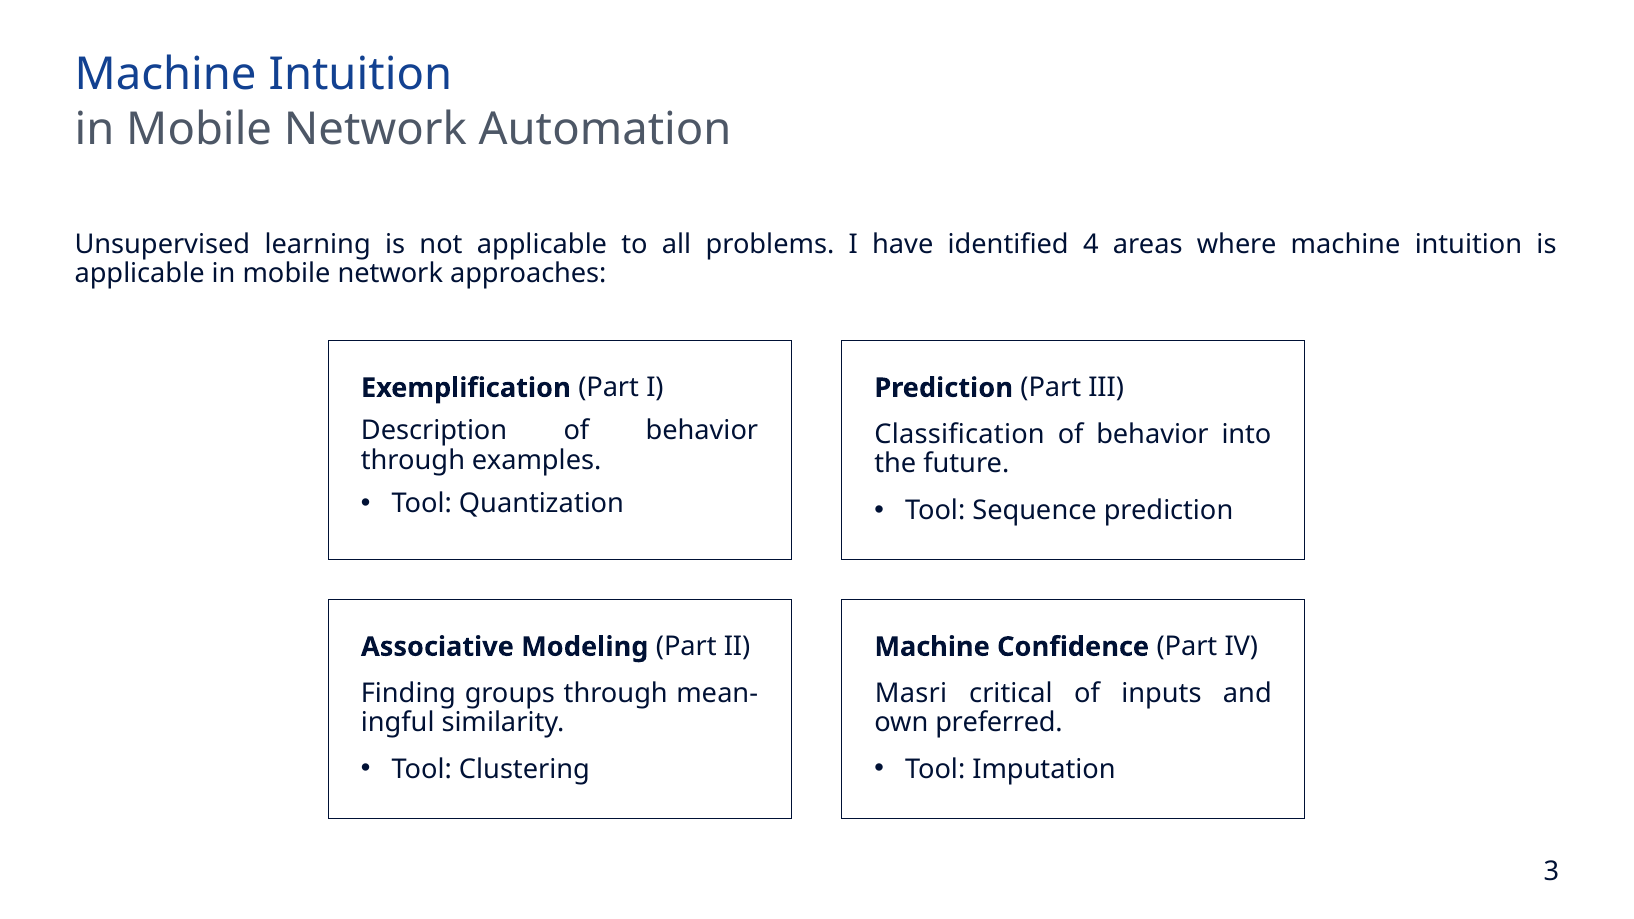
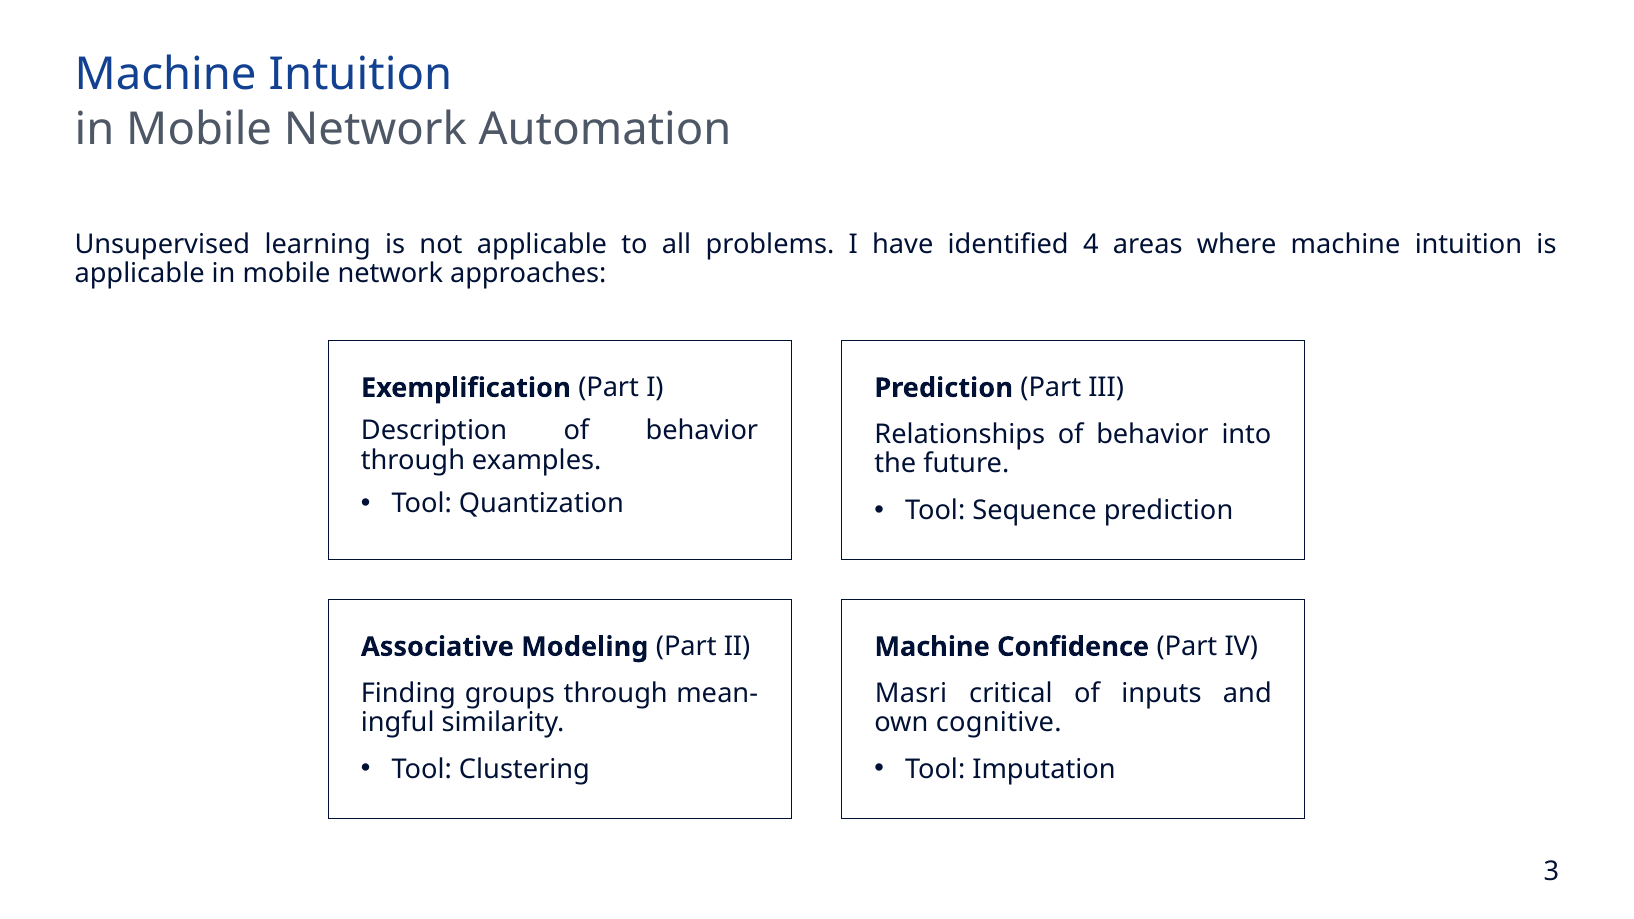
Classification: Classification -> Relationships
preferred: preferred -> cognitive
